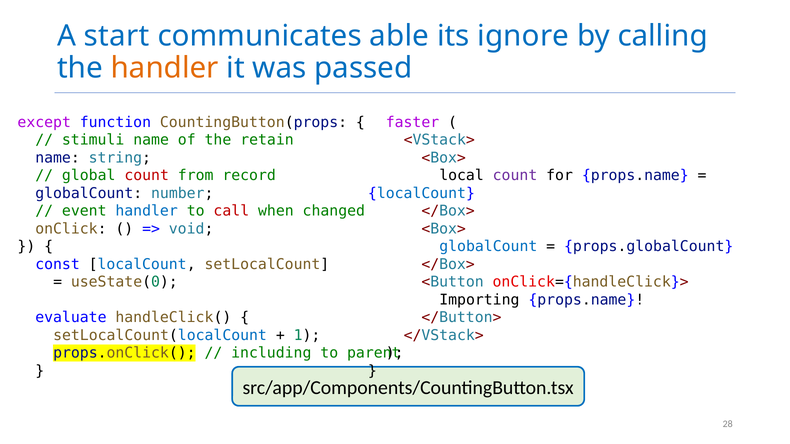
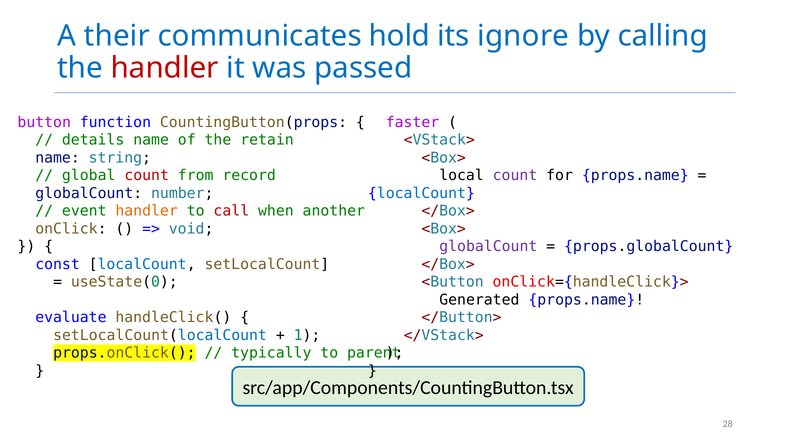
start: start -> their
able: able -> hold
handler at (165, 68) colour: orange -> red
except: except -> button
stimuli: stimuli -> details
handler at (147, 211) colour: blue -> orange
changed: changed -> another
globalCount at (488, 247) colour: blue -> purple
Importing: Importing -> Generated
including: including -> typically
